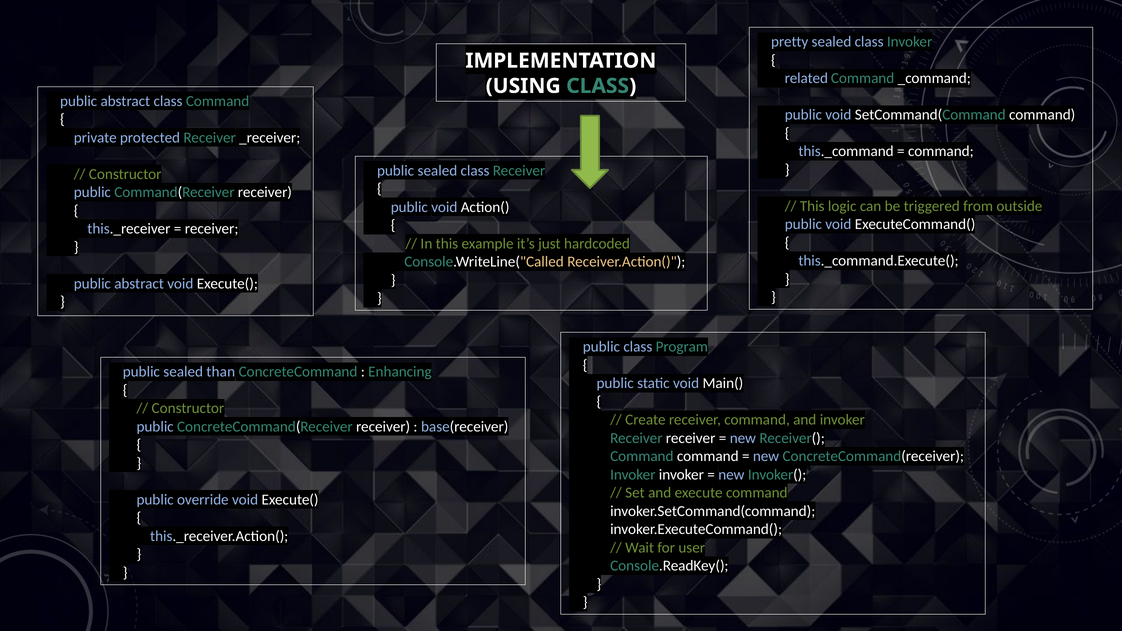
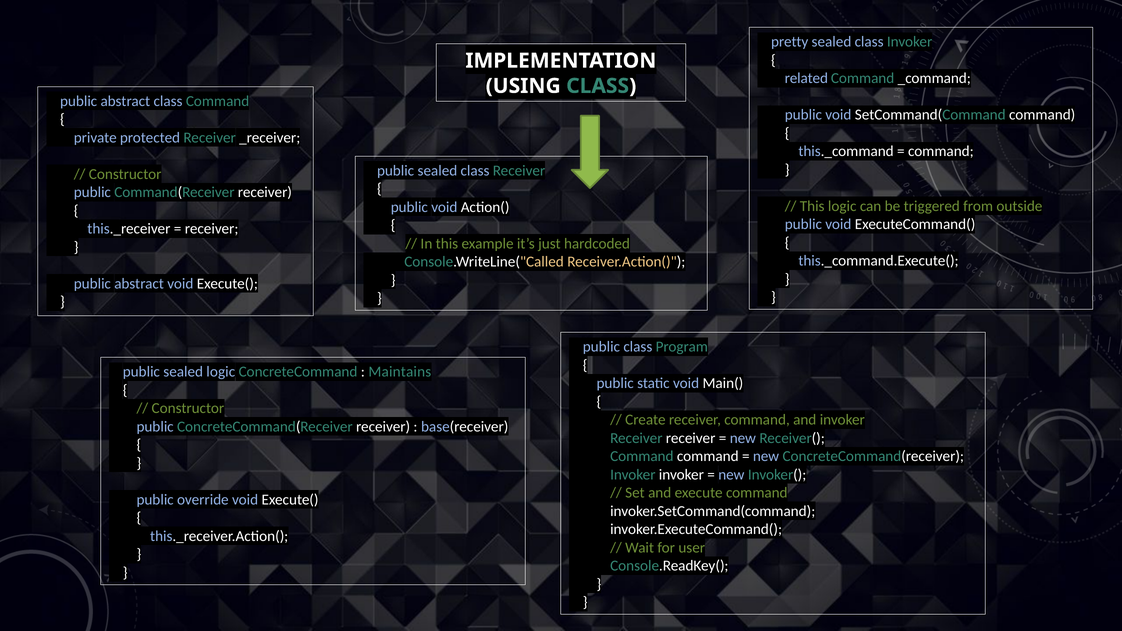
sealed than: than -> logic
Enhancing: Enhancing -> Maintains
